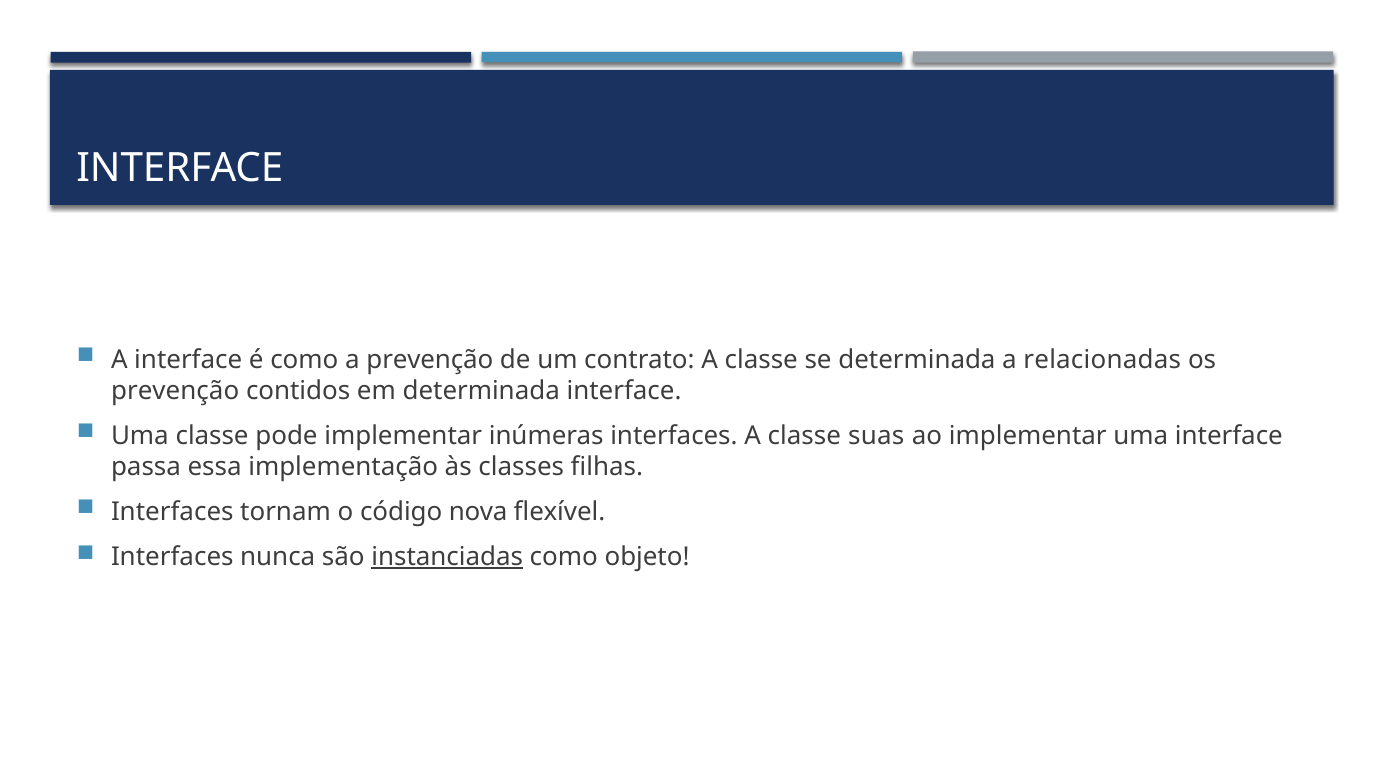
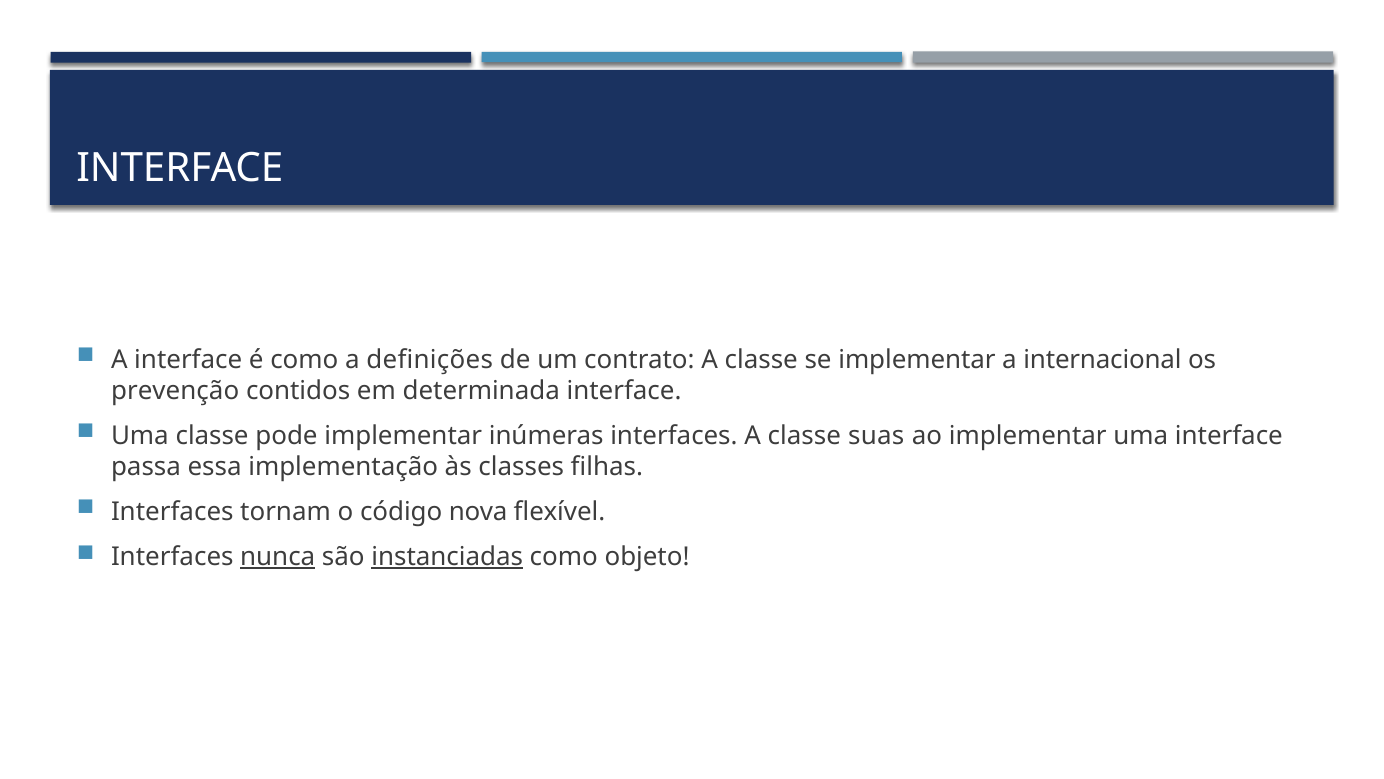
a prevenção: prevenção -> definições
se determinada: determinada -> implementar
relacionadas: relacionadas -> internacional
nunca underline: none -> present
